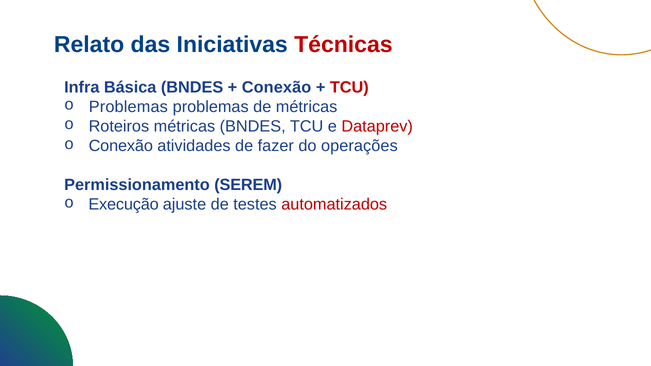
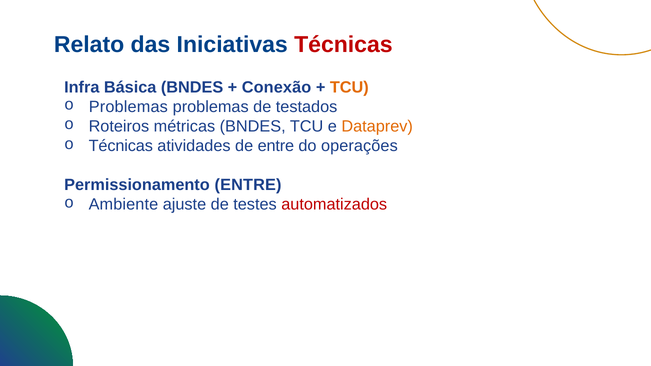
TCU at (349, 87) colour: red -> orange
de métricas: métricas -> testados
Dataprev colour: red -> orange
Conexão at (121, 146): Conexão -> Técnicas
de fazer: fazer -> entre
Permissionamento SEREM: SEREM -> ENTRE
Execução: Execução -> Ambiente
